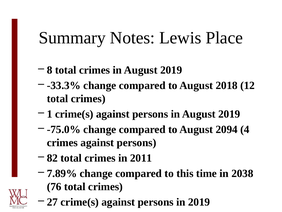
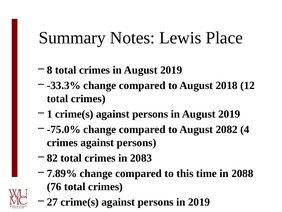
2094: 2094 -> 2082
2011: 2011 -> 2083
2038: 2038 -> 2088
